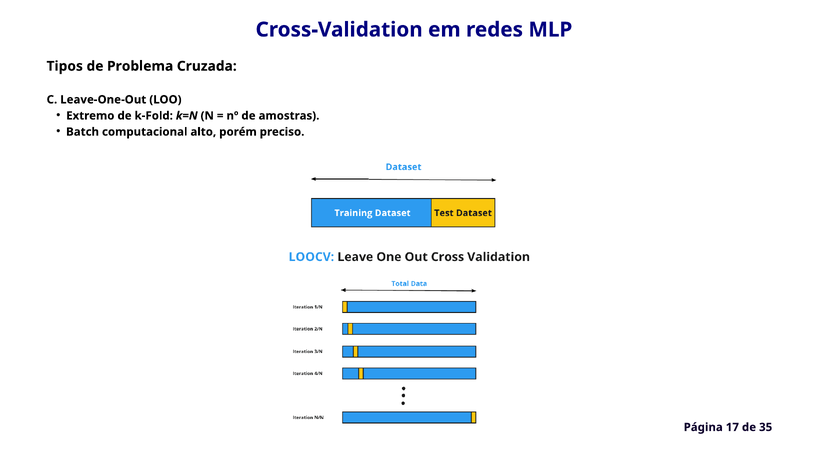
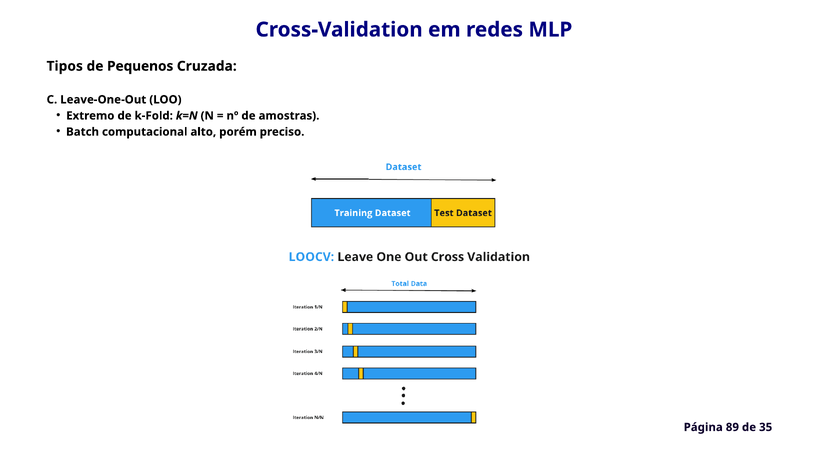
Problema: Problema -> Pequenos
17: 17 -> 89
